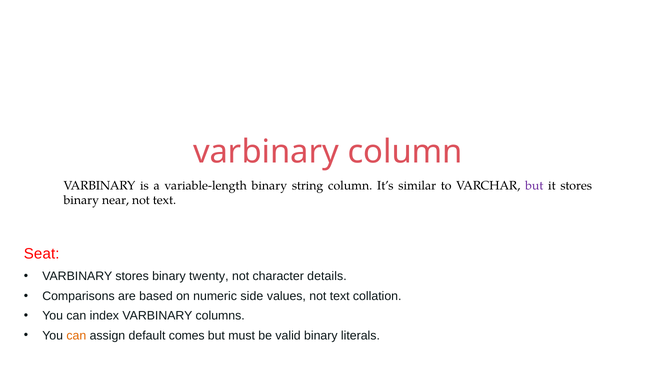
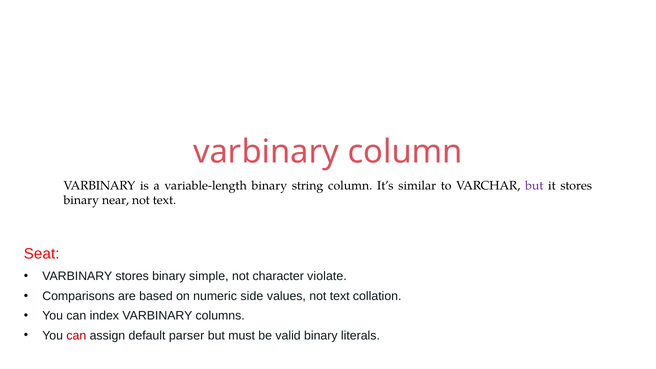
twenty: twenty -> simple
details: details -> violate
can at (76, 335) colour: orange -> red
comes: comes -> parser
